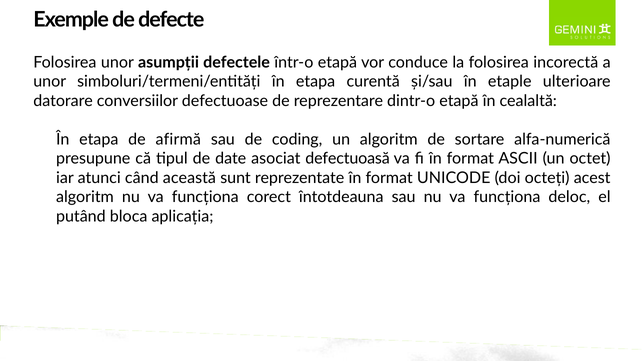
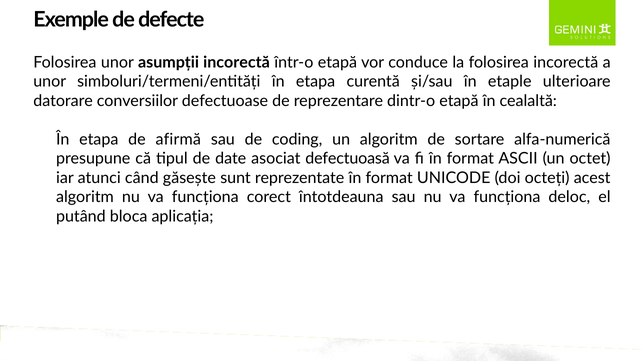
asumpții defectele: defectele -> incorectă
această: această -> găsește
